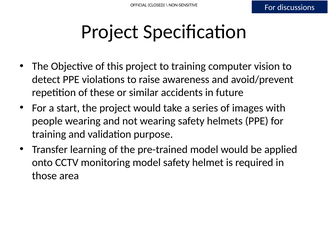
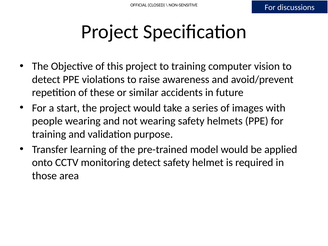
monitoring model: model -> detect
